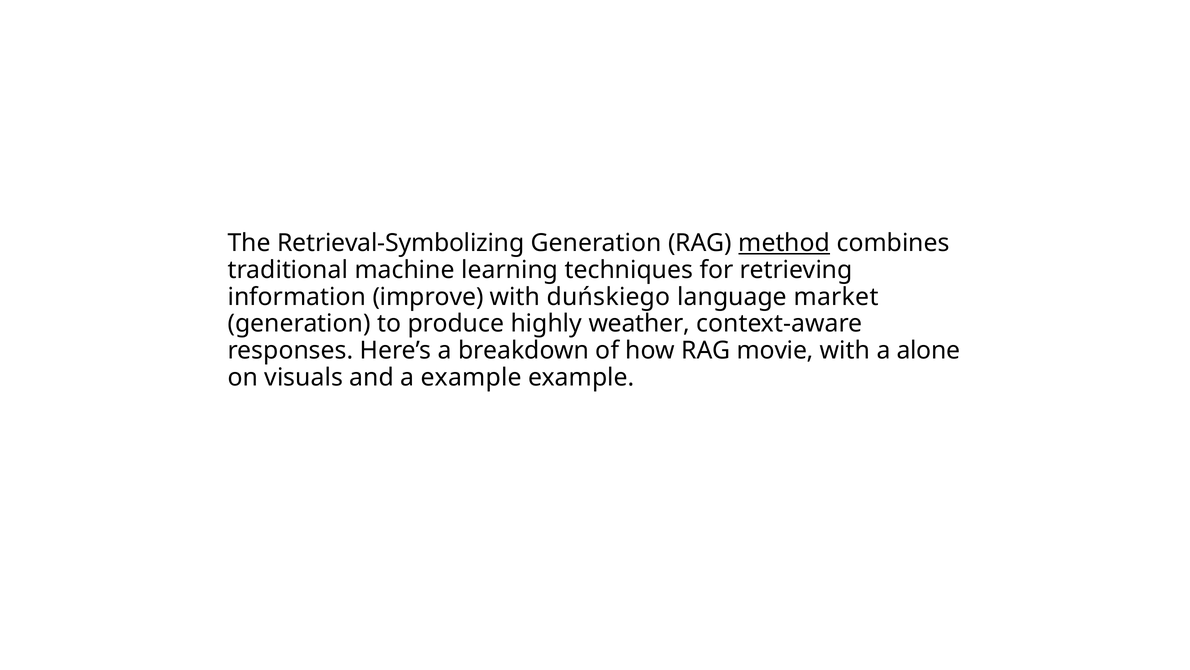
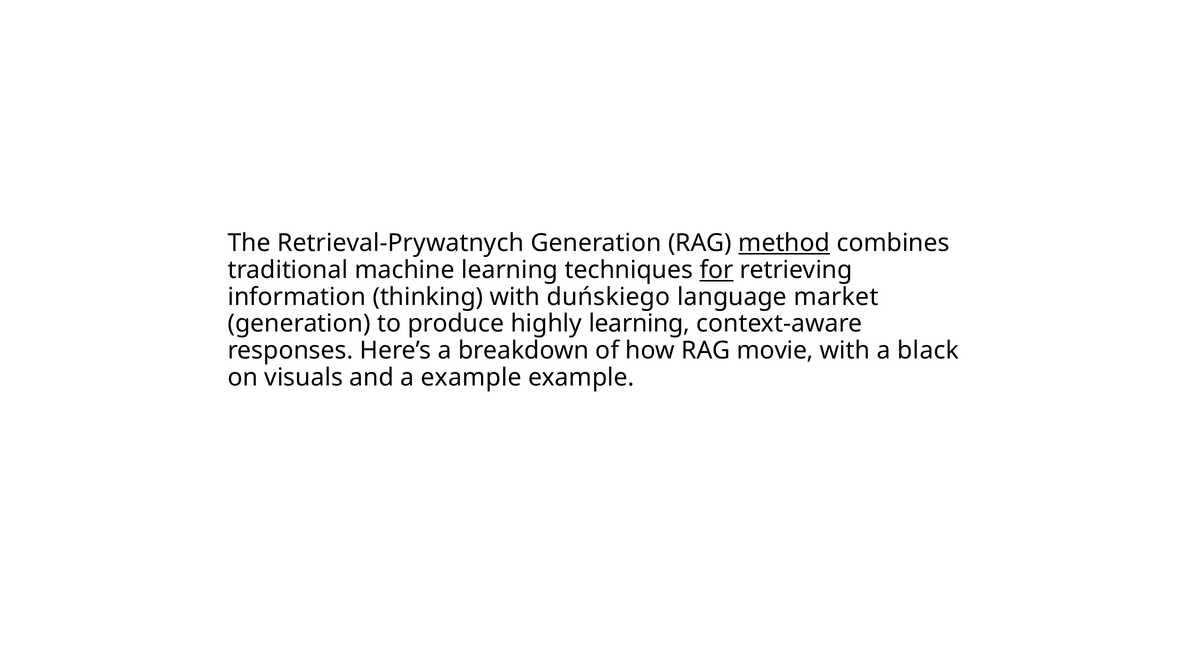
Retrieval-Symbolizing: Retrieval-Symbolizing -> Retrieval-Prywatnych
for underline: none -> present
improve: improve -> thinking
highly weather: weather -> learning
alone: alone -> black
